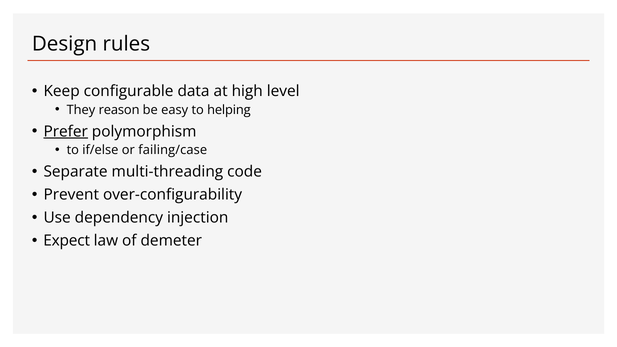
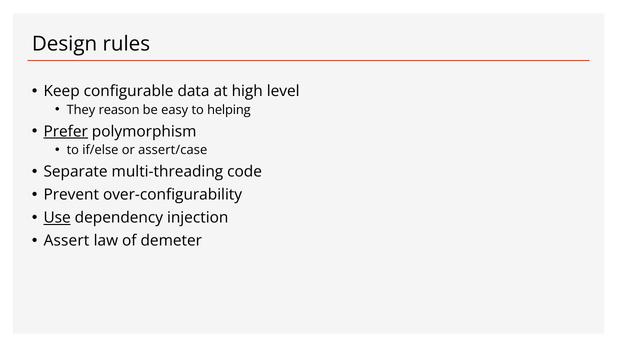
failing/case: failing/case -> assert/case
Use underline: none -> present
Expect: Expect -> Assert
